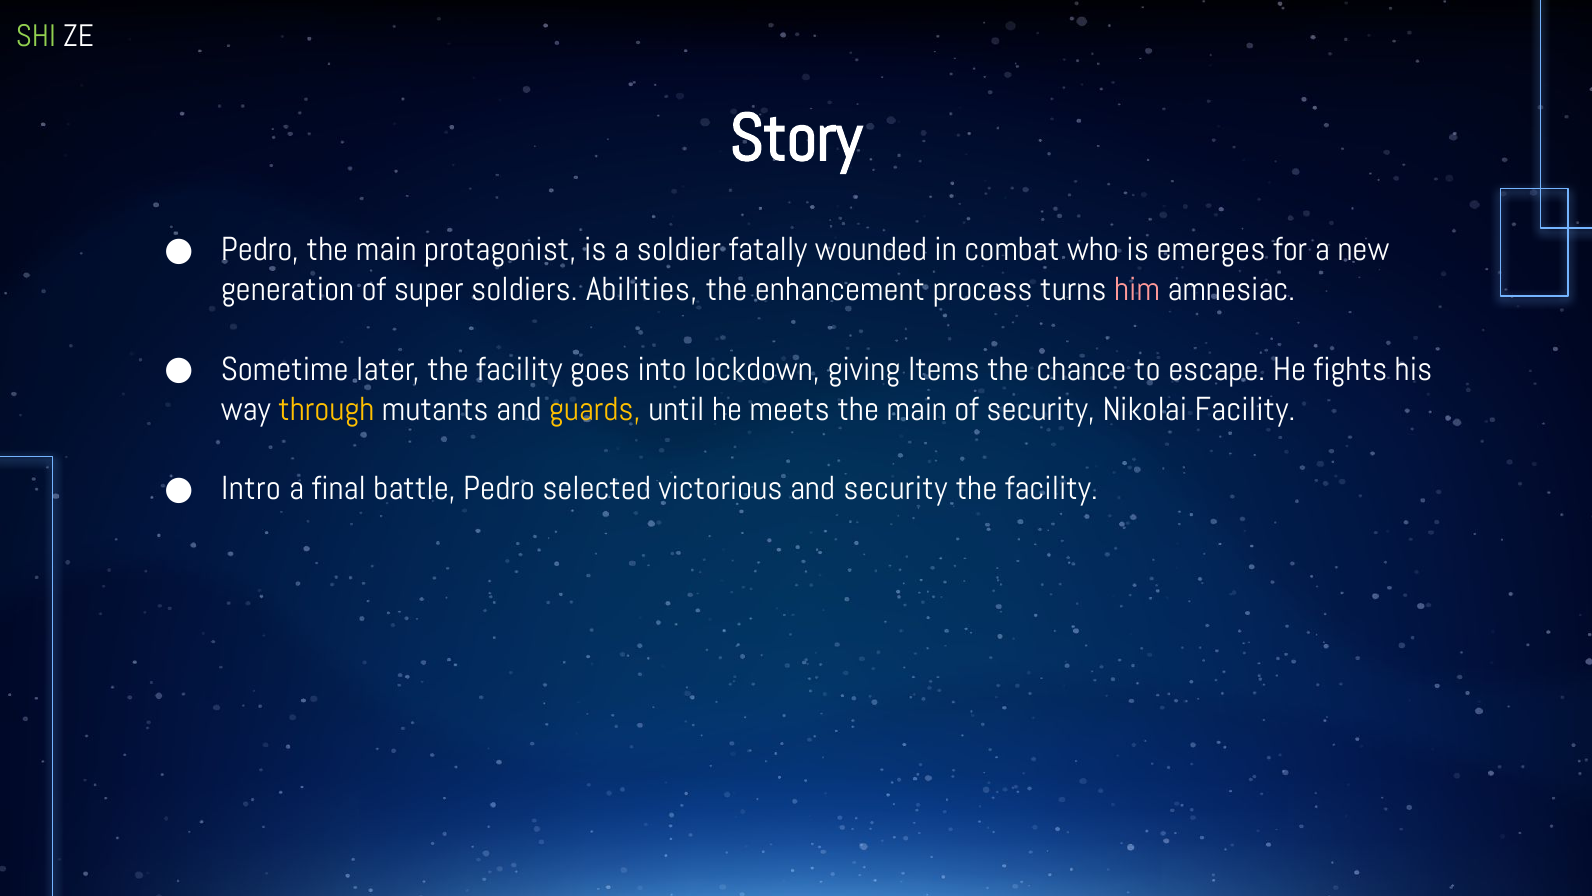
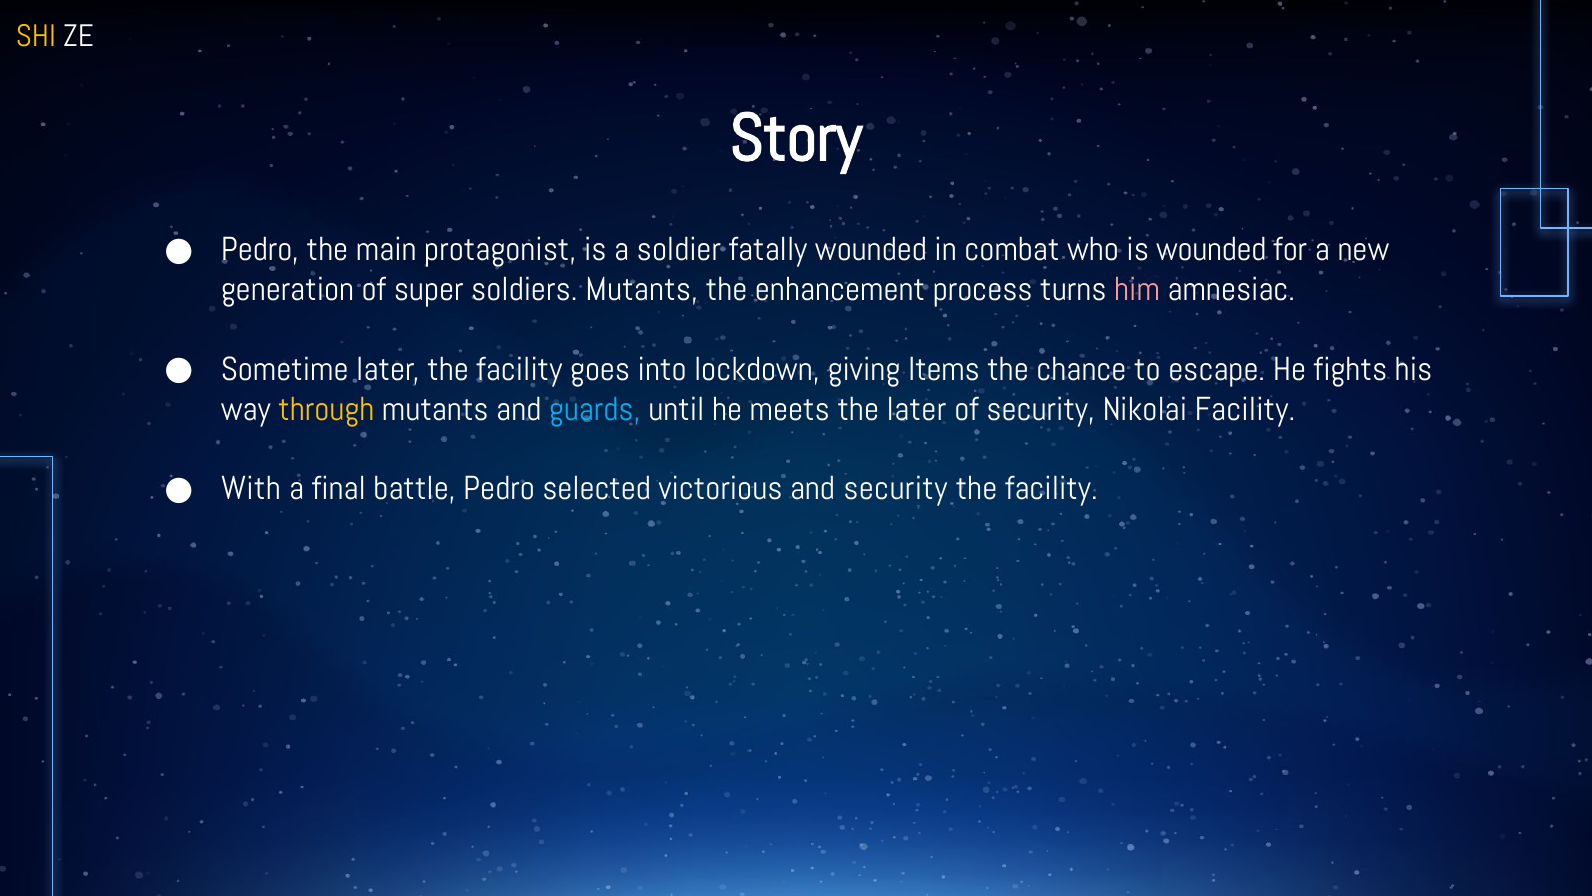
SHI colour: light green -> yellow
is emerges: emerges -> wounded
soldiers Abilities: Abilities -> Mutants
guards colour: yellow -> light blue
meets the main: main -> later
Intro: Intro -> With
